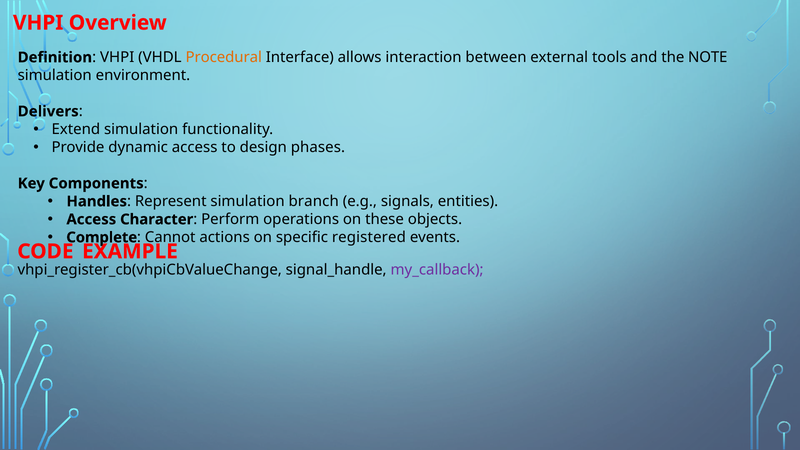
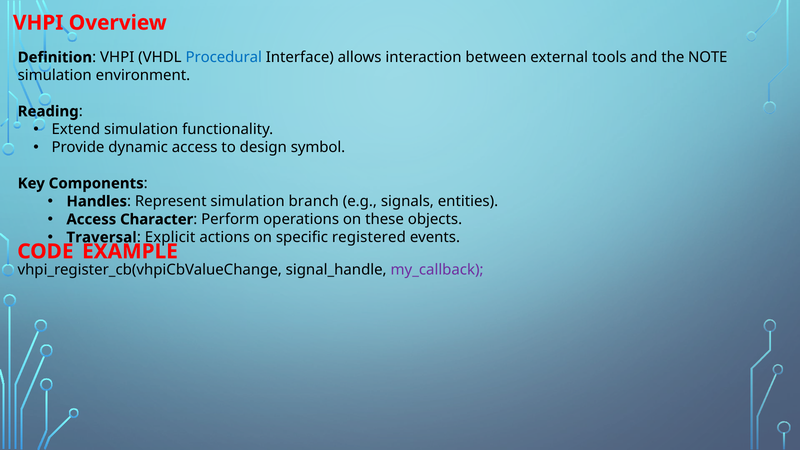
Procedural colour: orange -> blue
Delivers: Delivers -> Reading
phases: phases -> symbol
Complete: Complete -> Traversal
Cannot: Cannot -> Explicit
